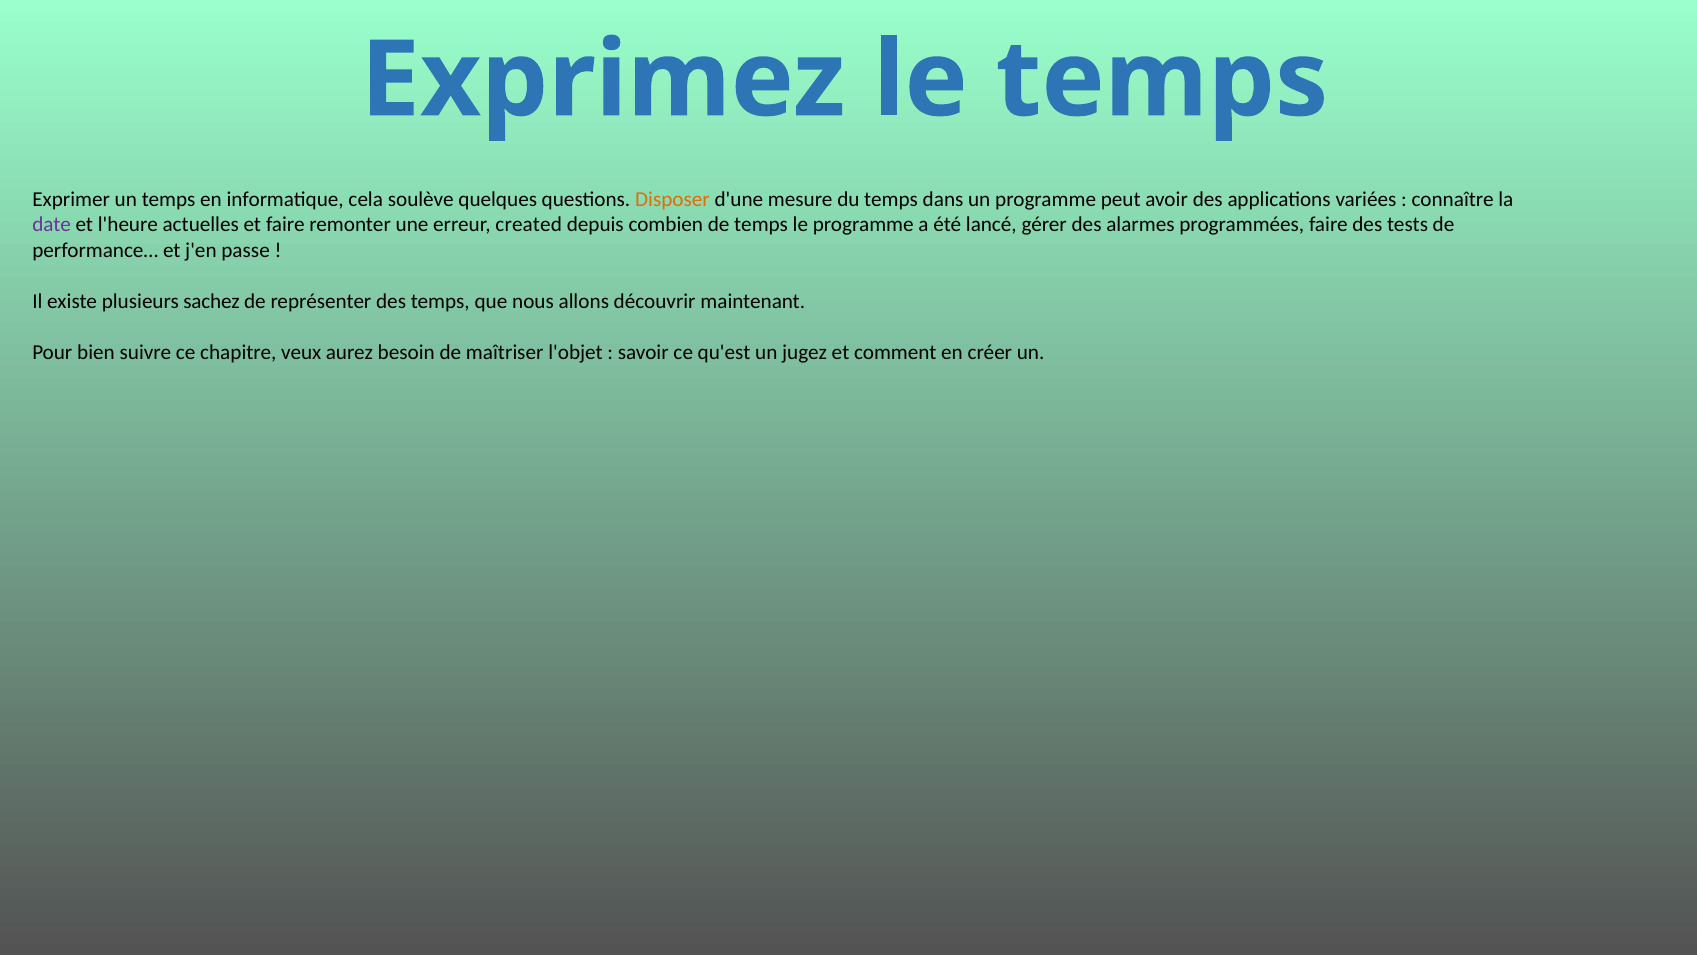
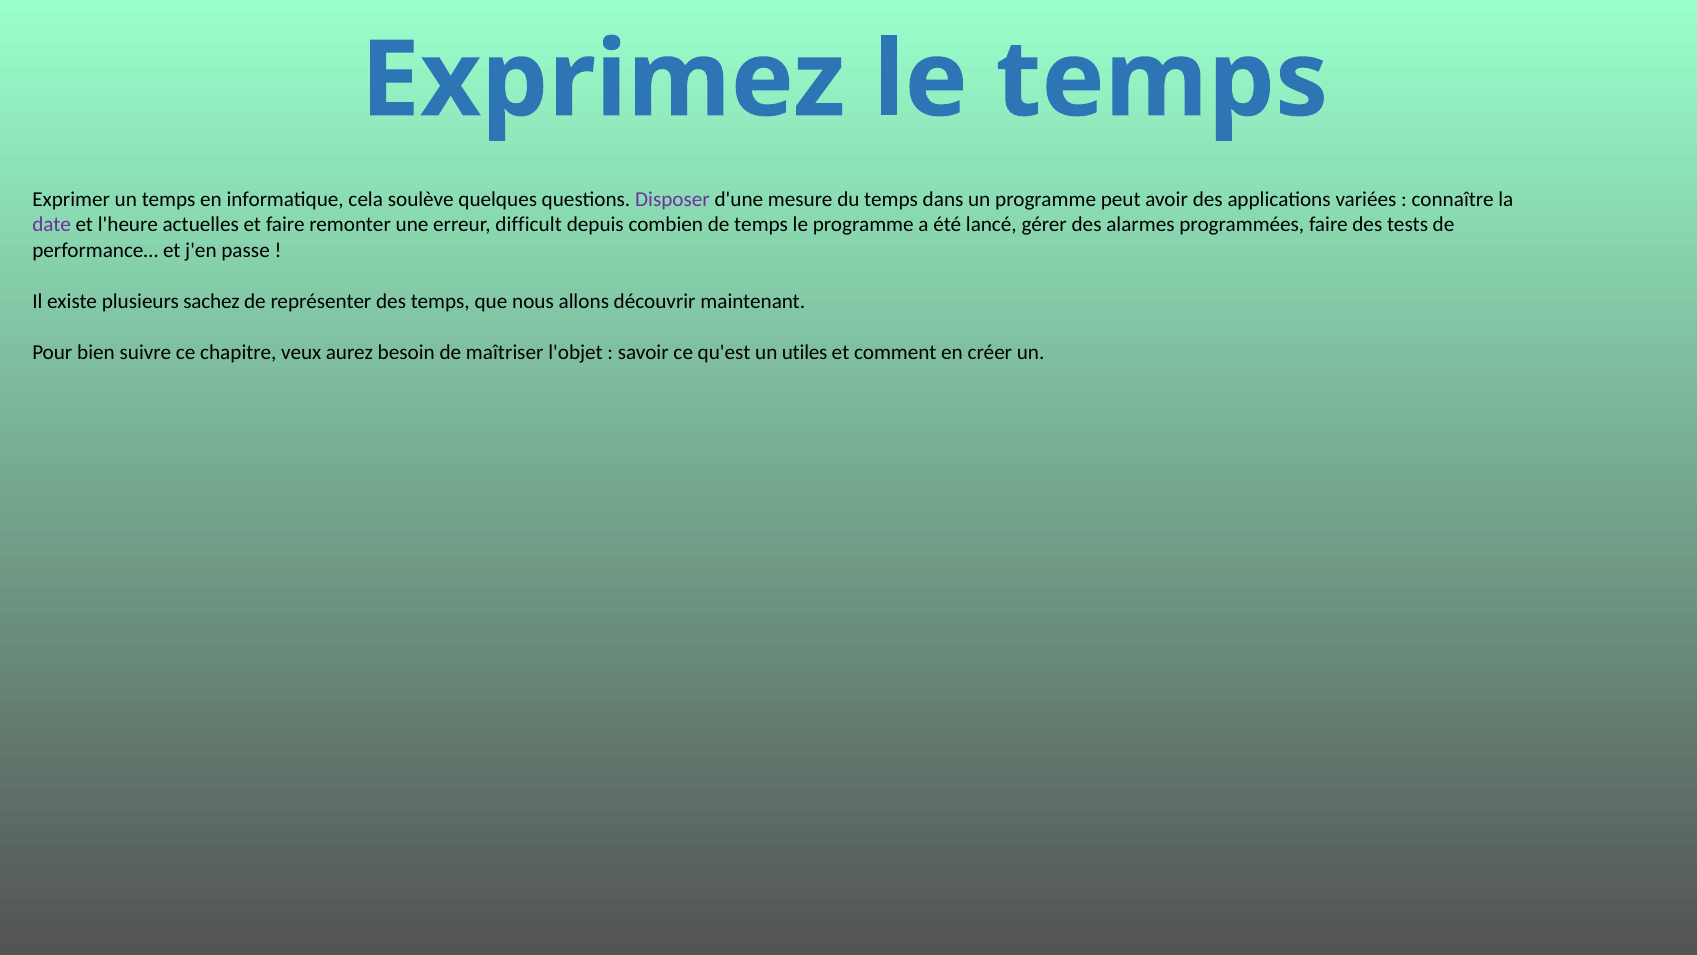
Disposer colour: orange -> purple
created: created -> difficult
jugez: jugez -> utiles
